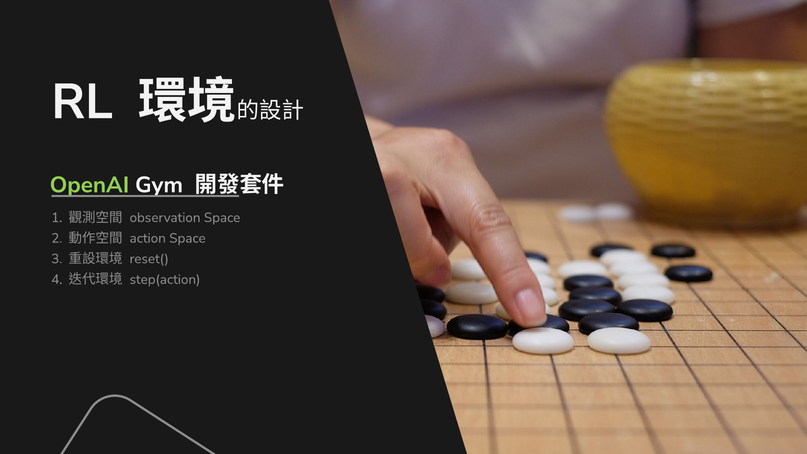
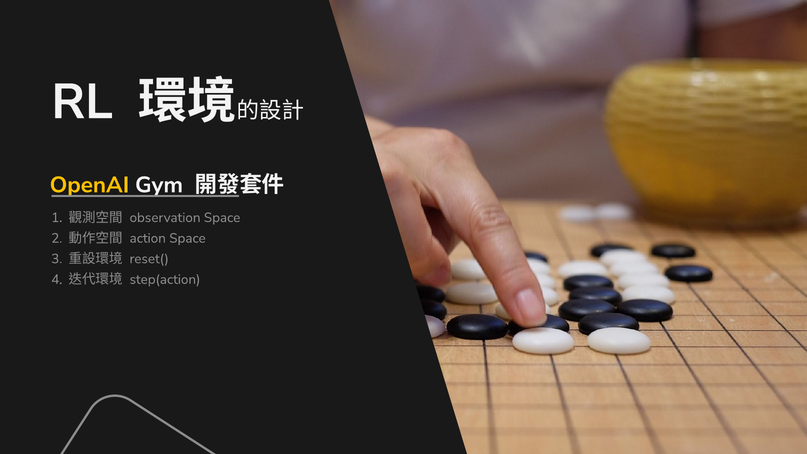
OpenAI colour: light green -> yellow
